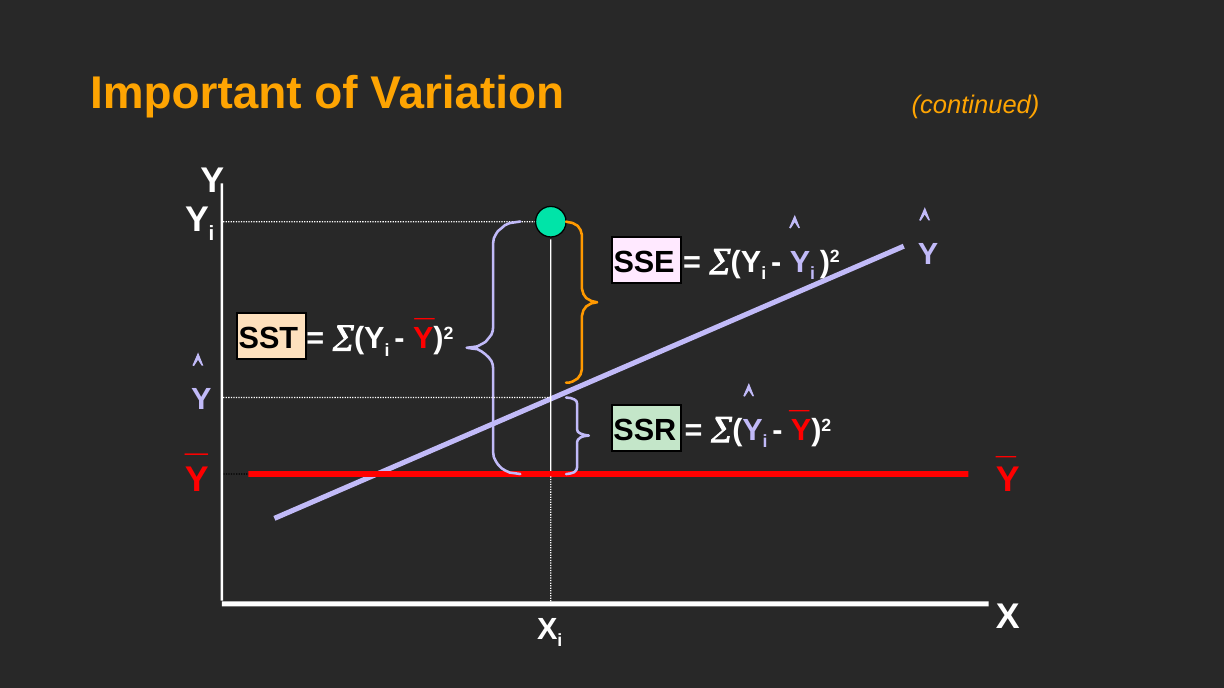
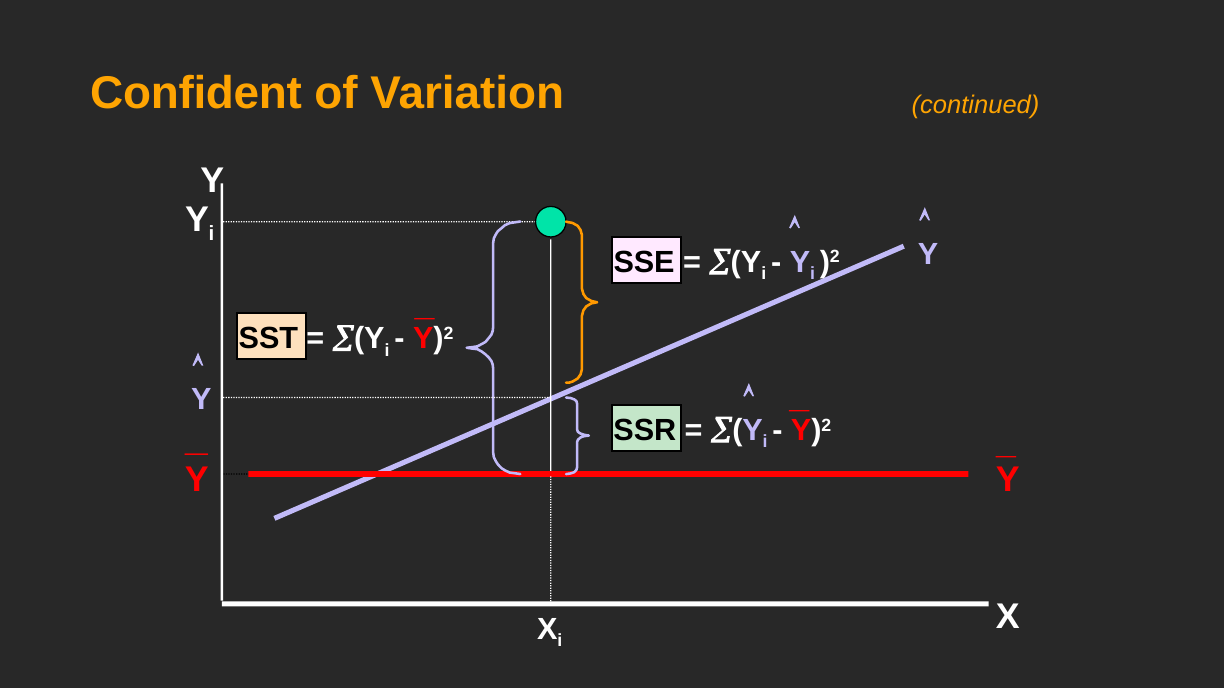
Important: Important -> Confident
